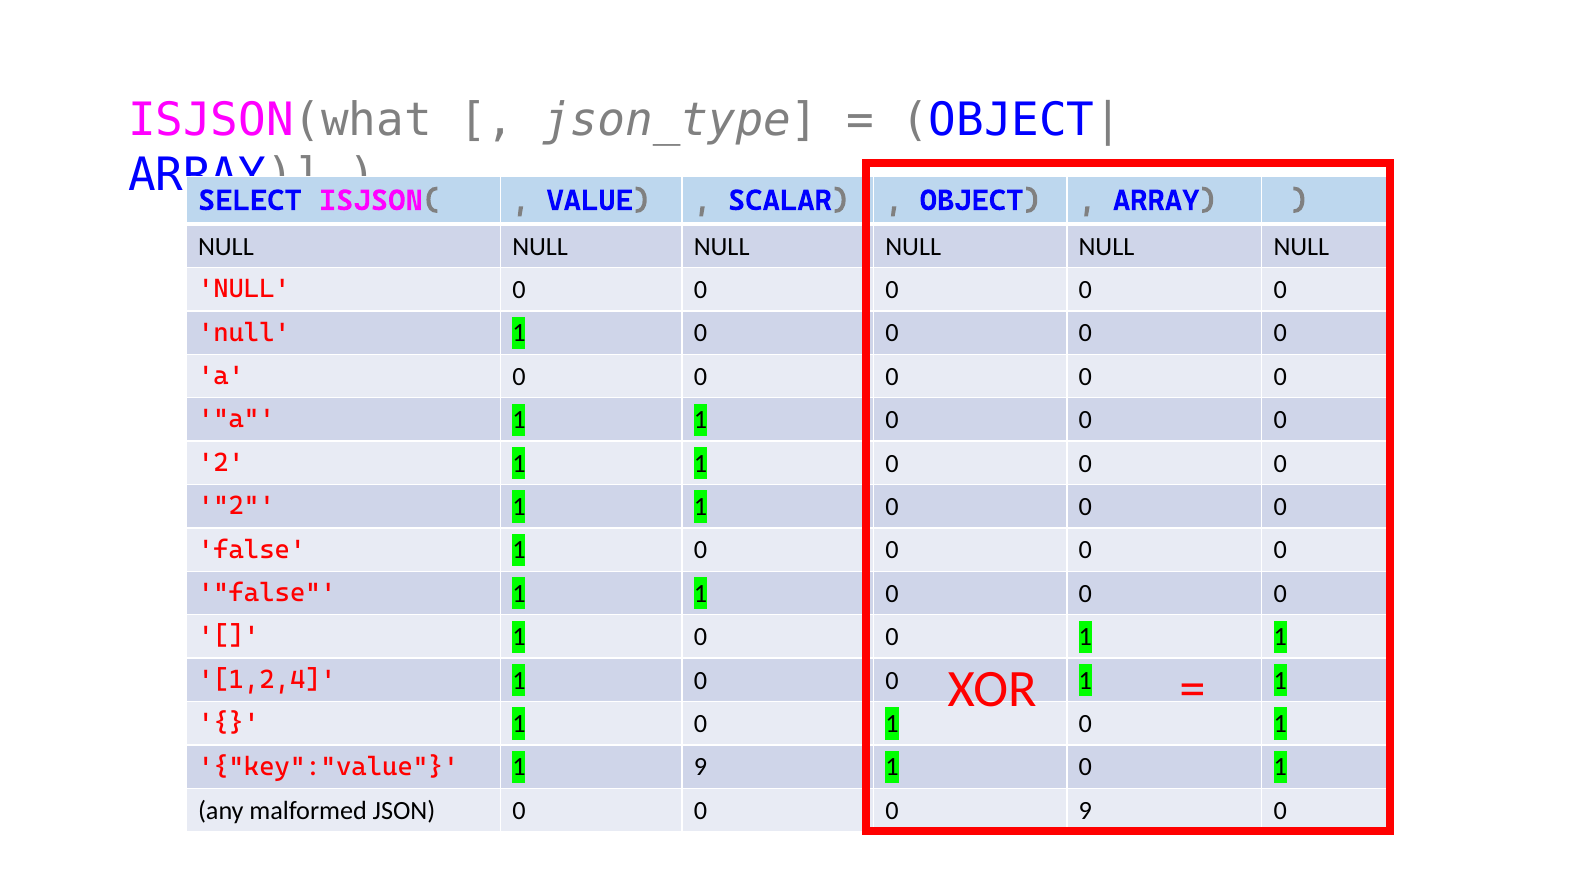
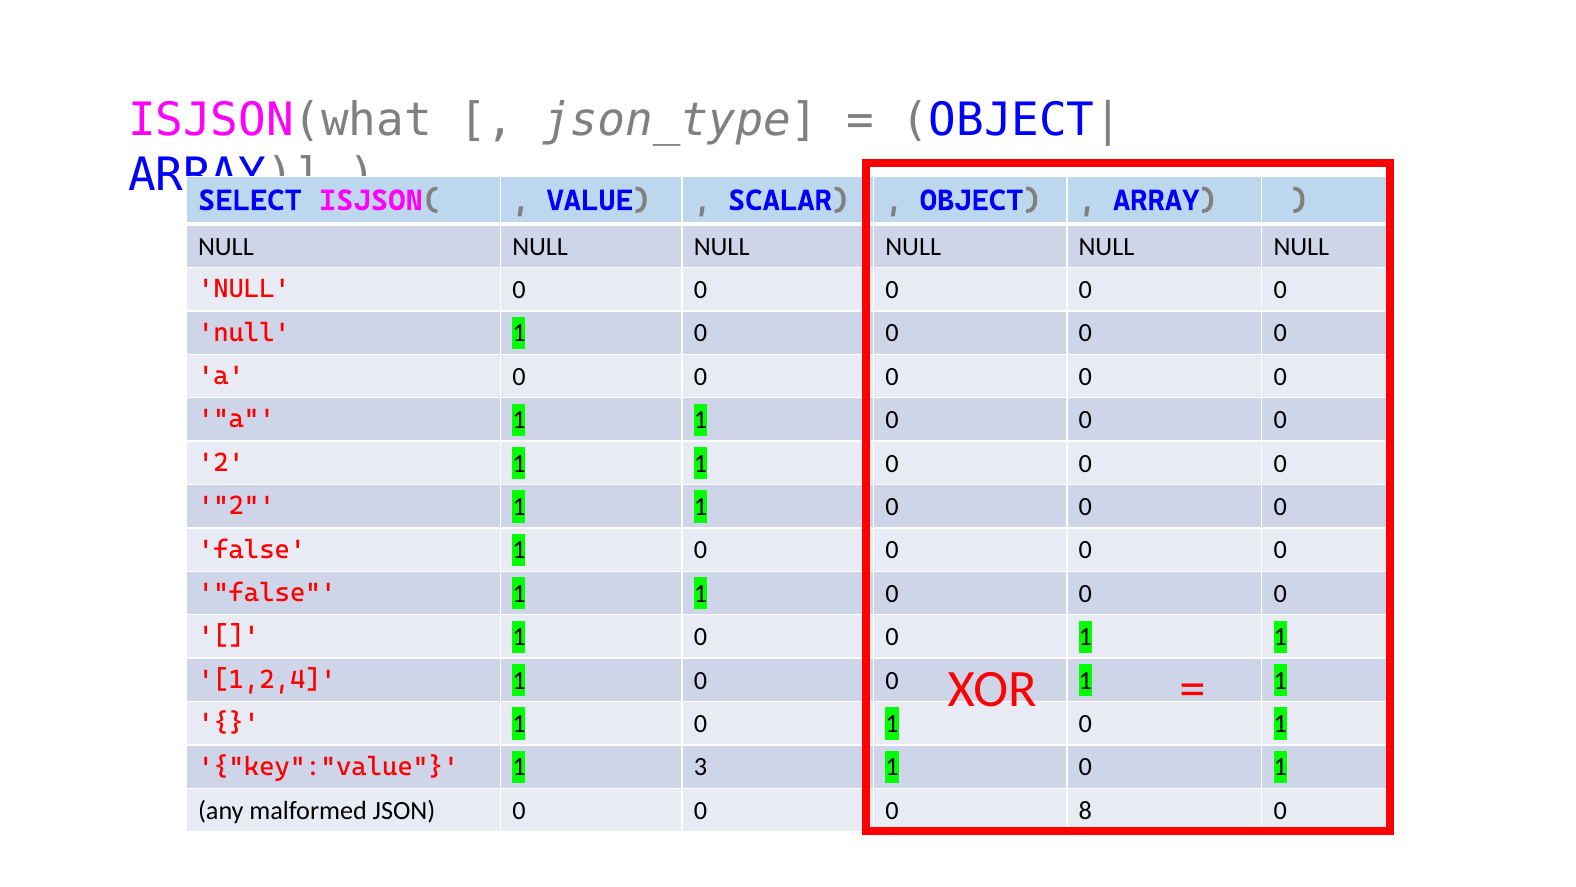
1 9: 9 -> 3
0 9: 9 -> 8
